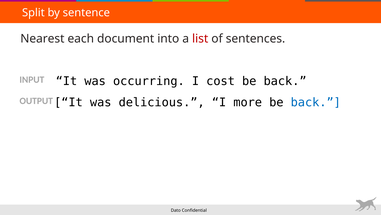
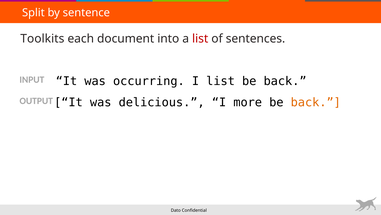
Nearest: Nearest -> Toolkits
I cost: cost -> list
back at (316, 102) colour: blue -> orange
